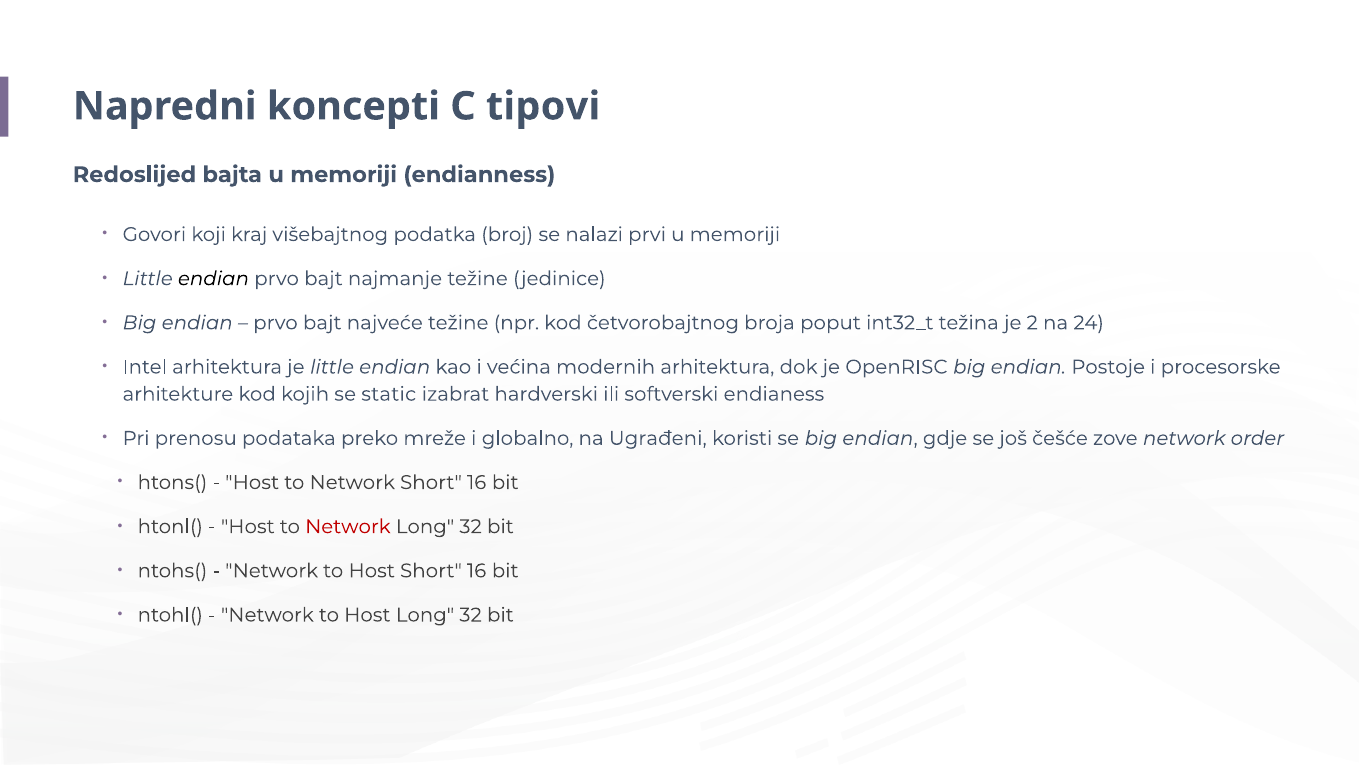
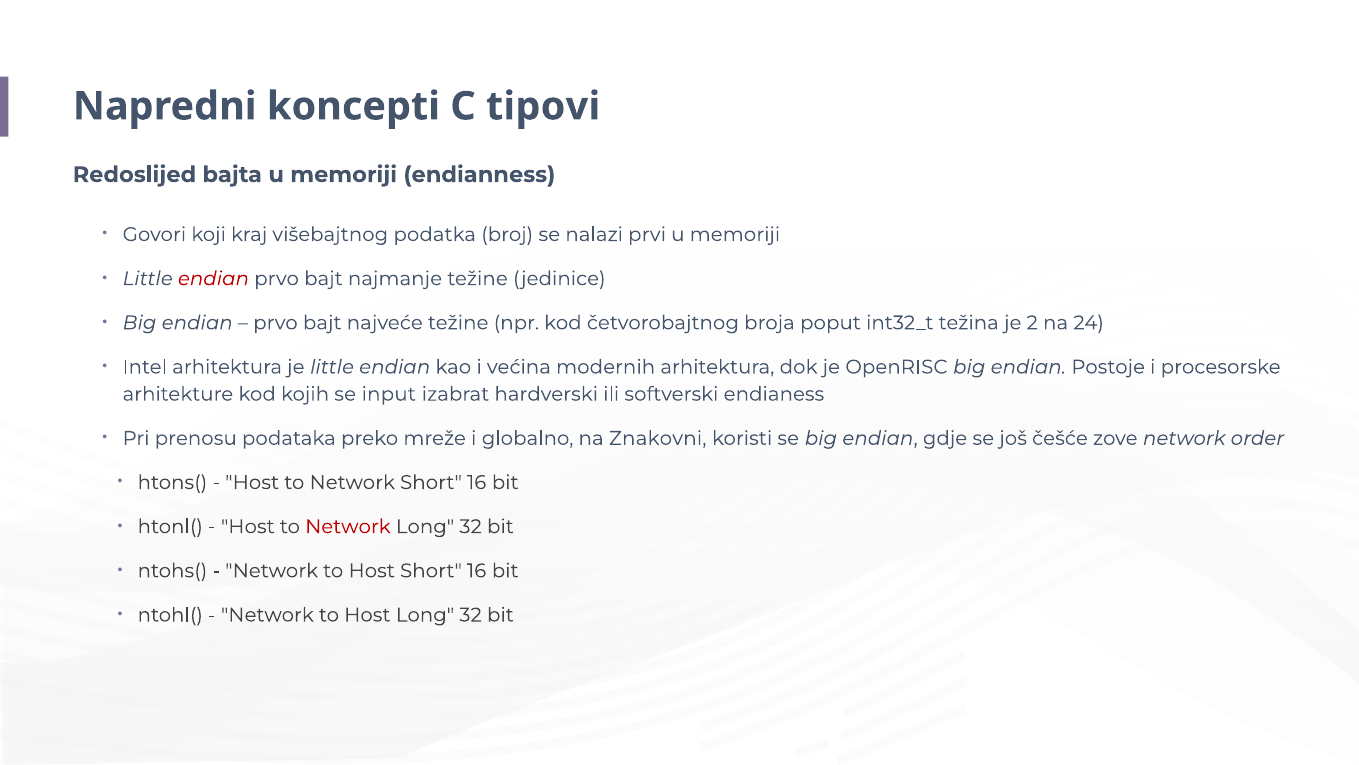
endian at (213, 278) colour: black -> red
static: static -> input
Ugrađeni: Ugrađeni -> Znakovni
